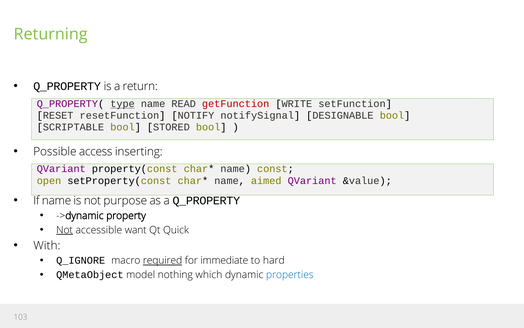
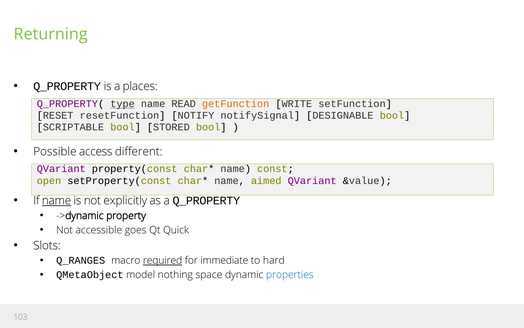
return: return -> places
getFunction colour: red -> orange
inserting: inserting -> different
name at (57, 200) underline: none -> present
purpose: purpose -> explicitly
Not at (65, 230) underline: present -> none
want: want -> goes
With: With -> Slots
Q_IGNORE: Q_IGNORE -> Q_RANGES
which: which -> space
